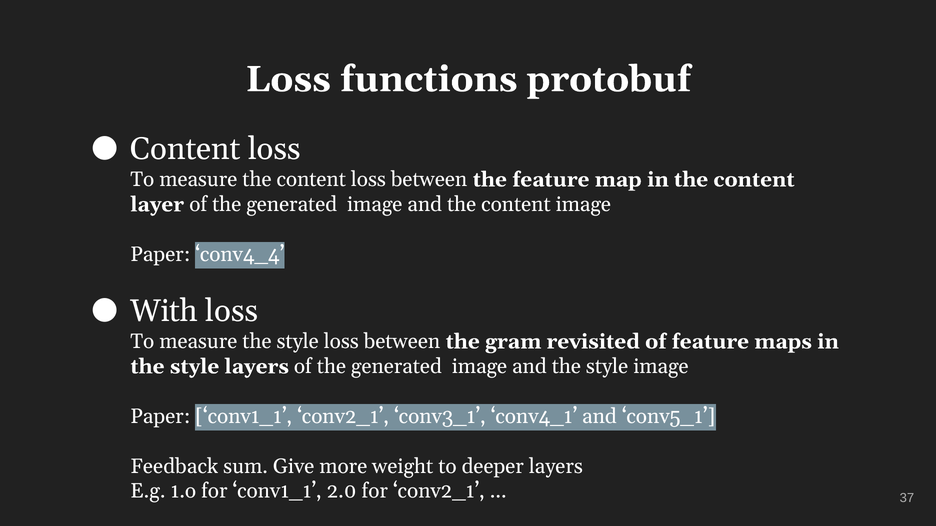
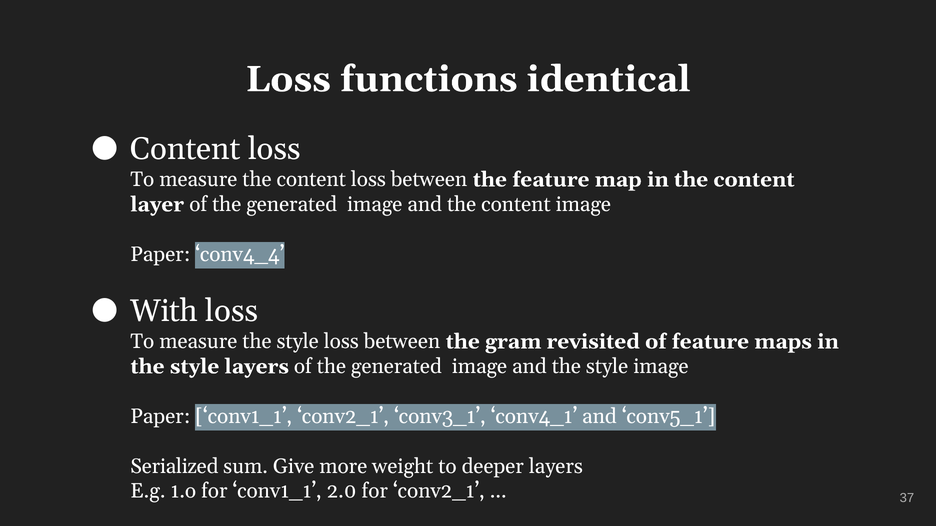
protobuf: protobuf -> identical
Feedback: Feedback -> Serialized
